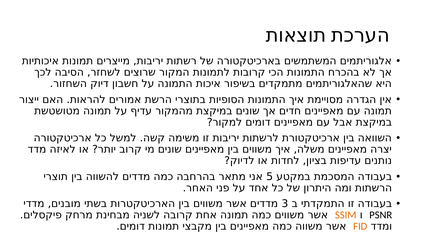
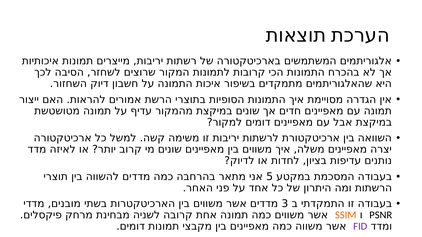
FID colour: orange -> purple
